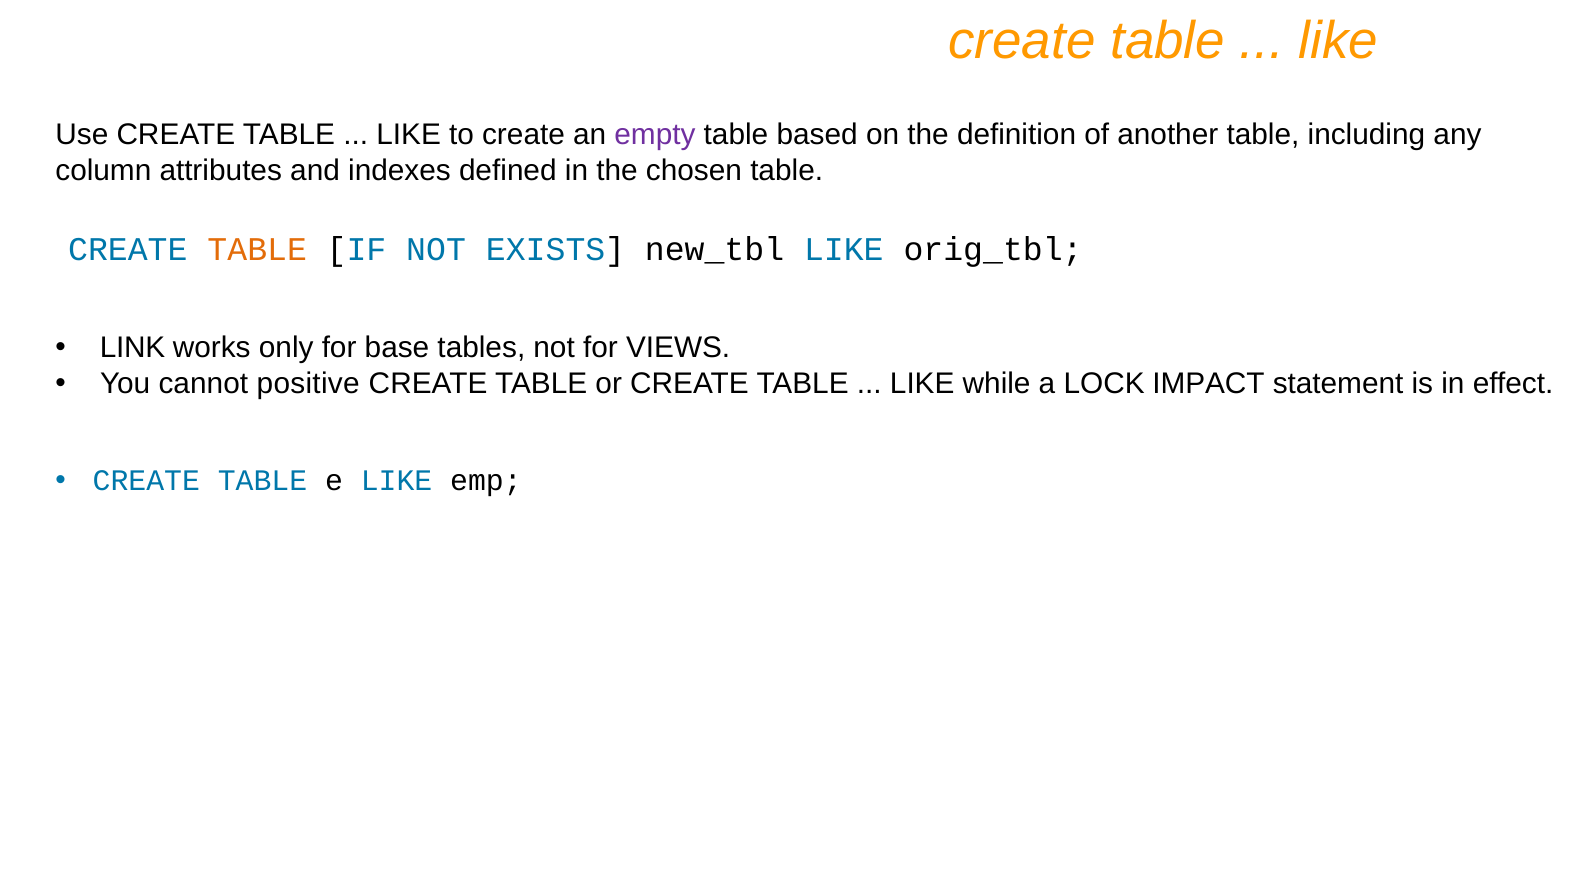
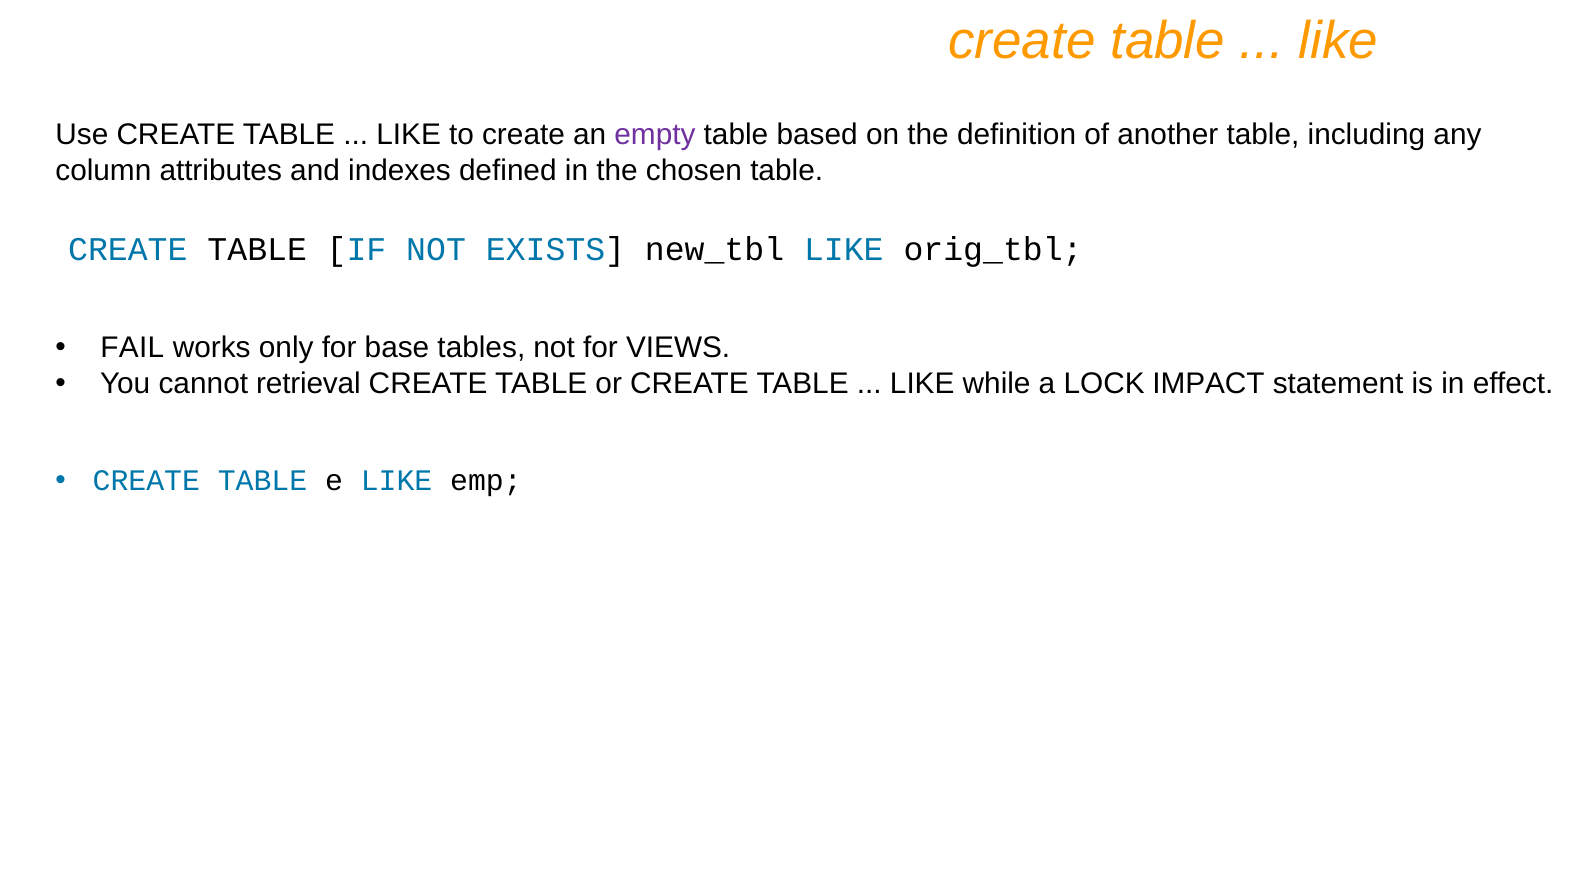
TABLE at (257, 250) colour: orange -> black
LINK: LINK -> FAIL
positive: positive -> retrieval
